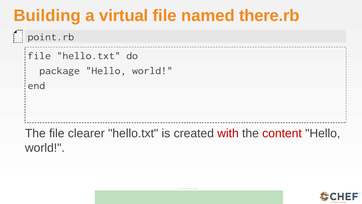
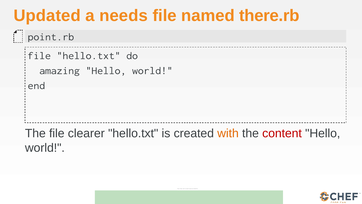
Building: Building -> Updated
virtual: virtual -> needs
package: package -> amazing
with colour: red -> orange
